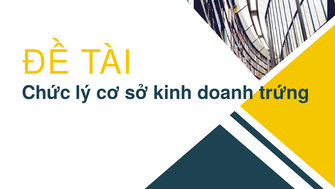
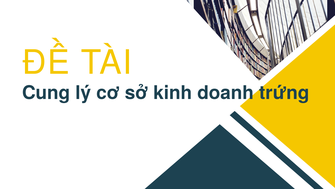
Chức: Chức -> Cung
